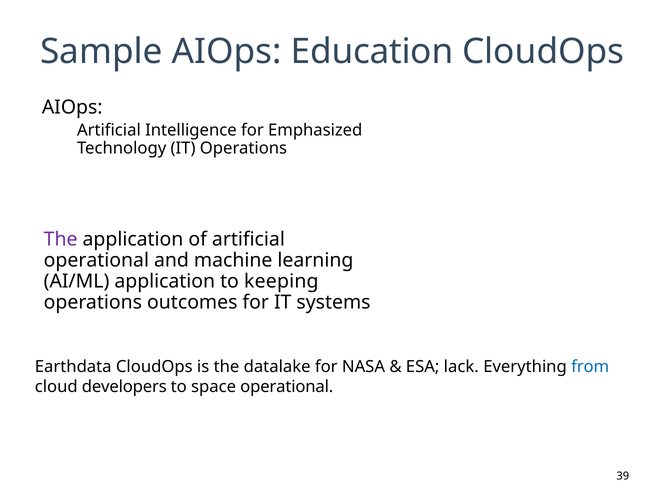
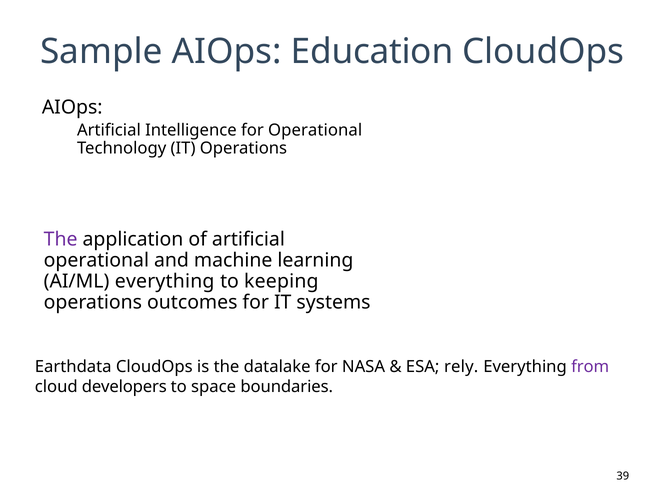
for Emphasized: Emphasized -> Operational
AI/ML application: application -> everything
lack: lack -> rely
from colour: blue -> purple
space operational: operational -> boundaries
